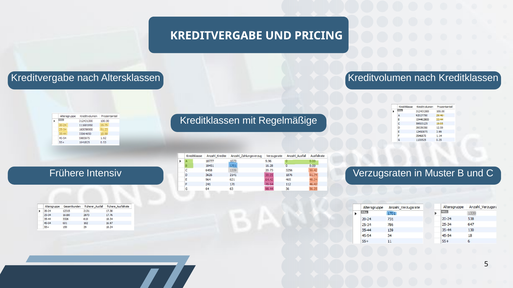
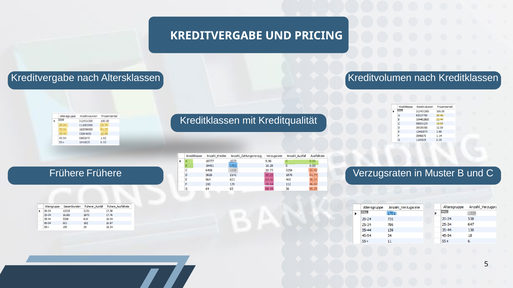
Regelmäßige: Regelmäßige -> Kreditqualität
Frühere Intensiv: Intensiv -> Frühere
